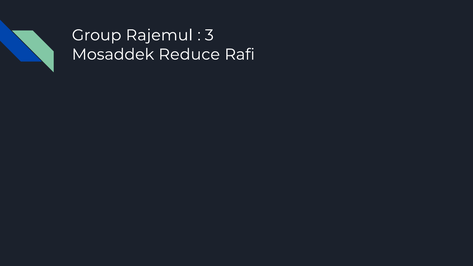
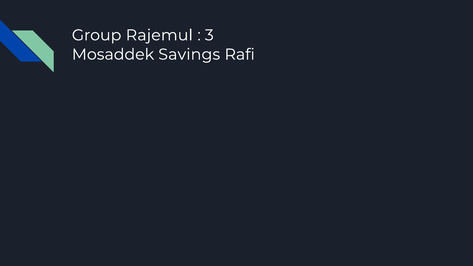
Reduce: Reduce -> Savings
